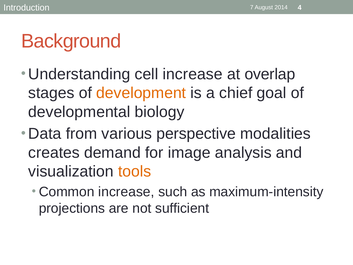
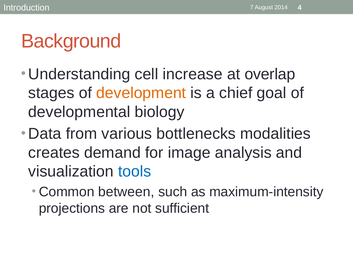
perspective: perspective -> bottlenecks
tools colour: orange -> blue
Common increase: increase -> between
